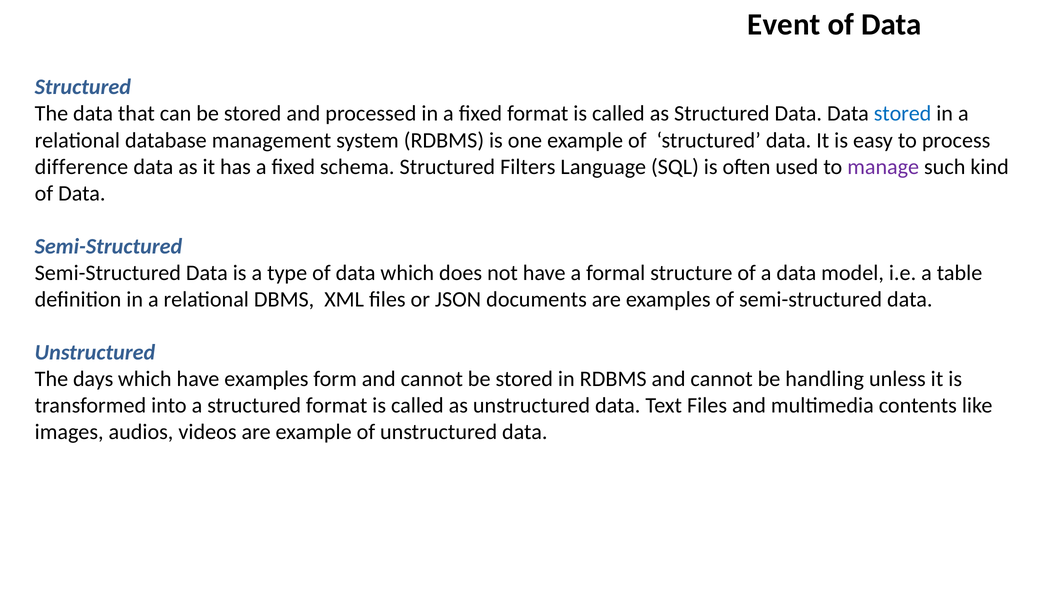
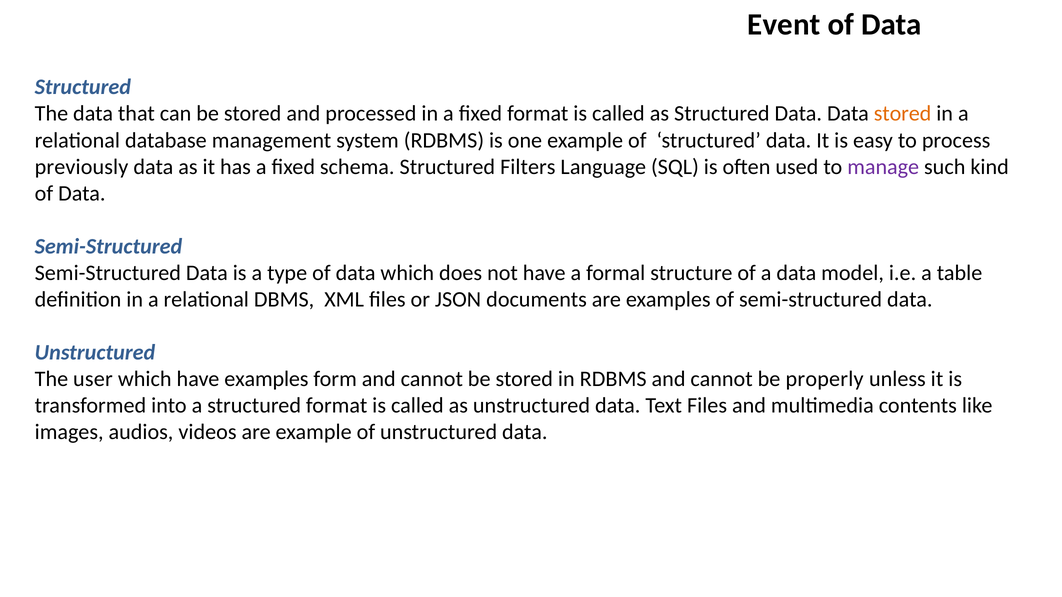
stored at (903, 114) colour: blue -> orange
difference: difference -> previously
days: days -> user
handling: handling -> properly
